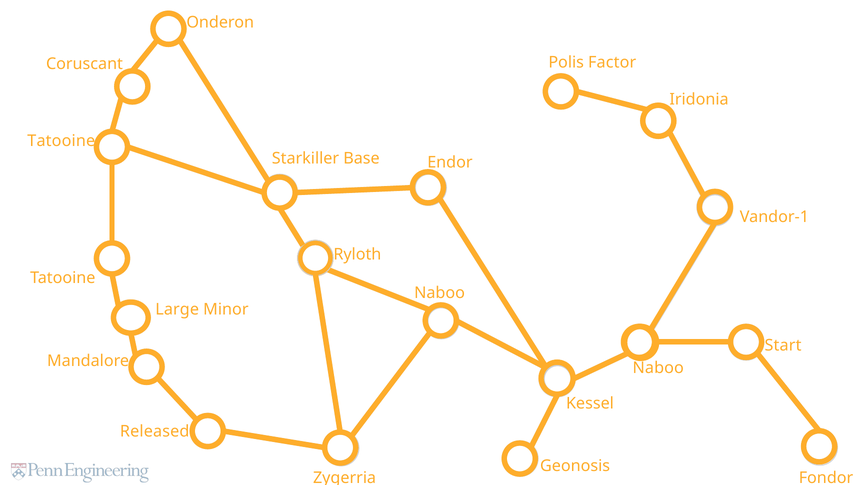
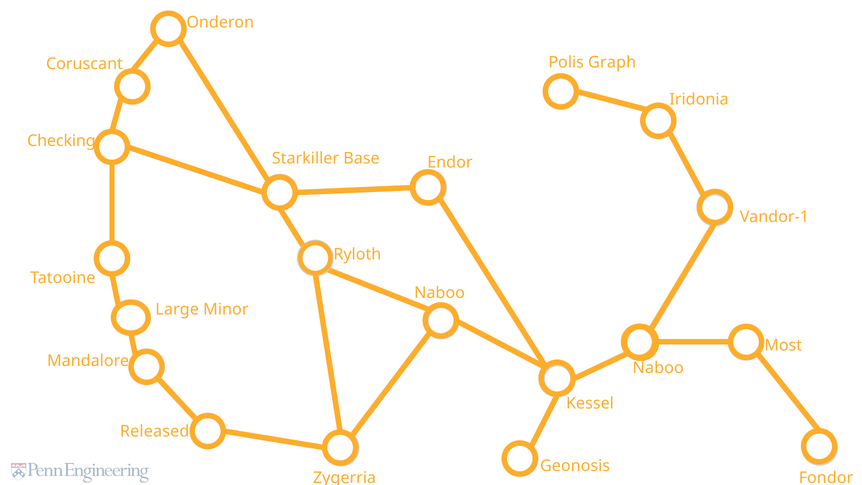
Factor: Factor -> Graph
Tatooine at (61, 141): Tatooine -> Checking
Start: Start -> Most
